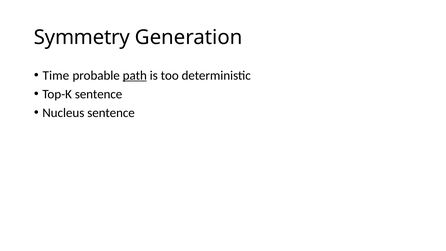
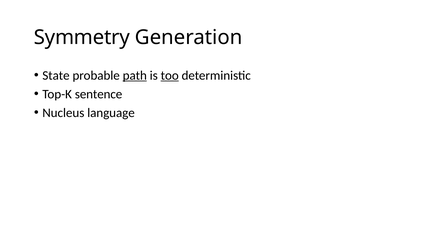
Time: Time -> State
too underline: none -> present
Nucleus sentence: sentence -> language
